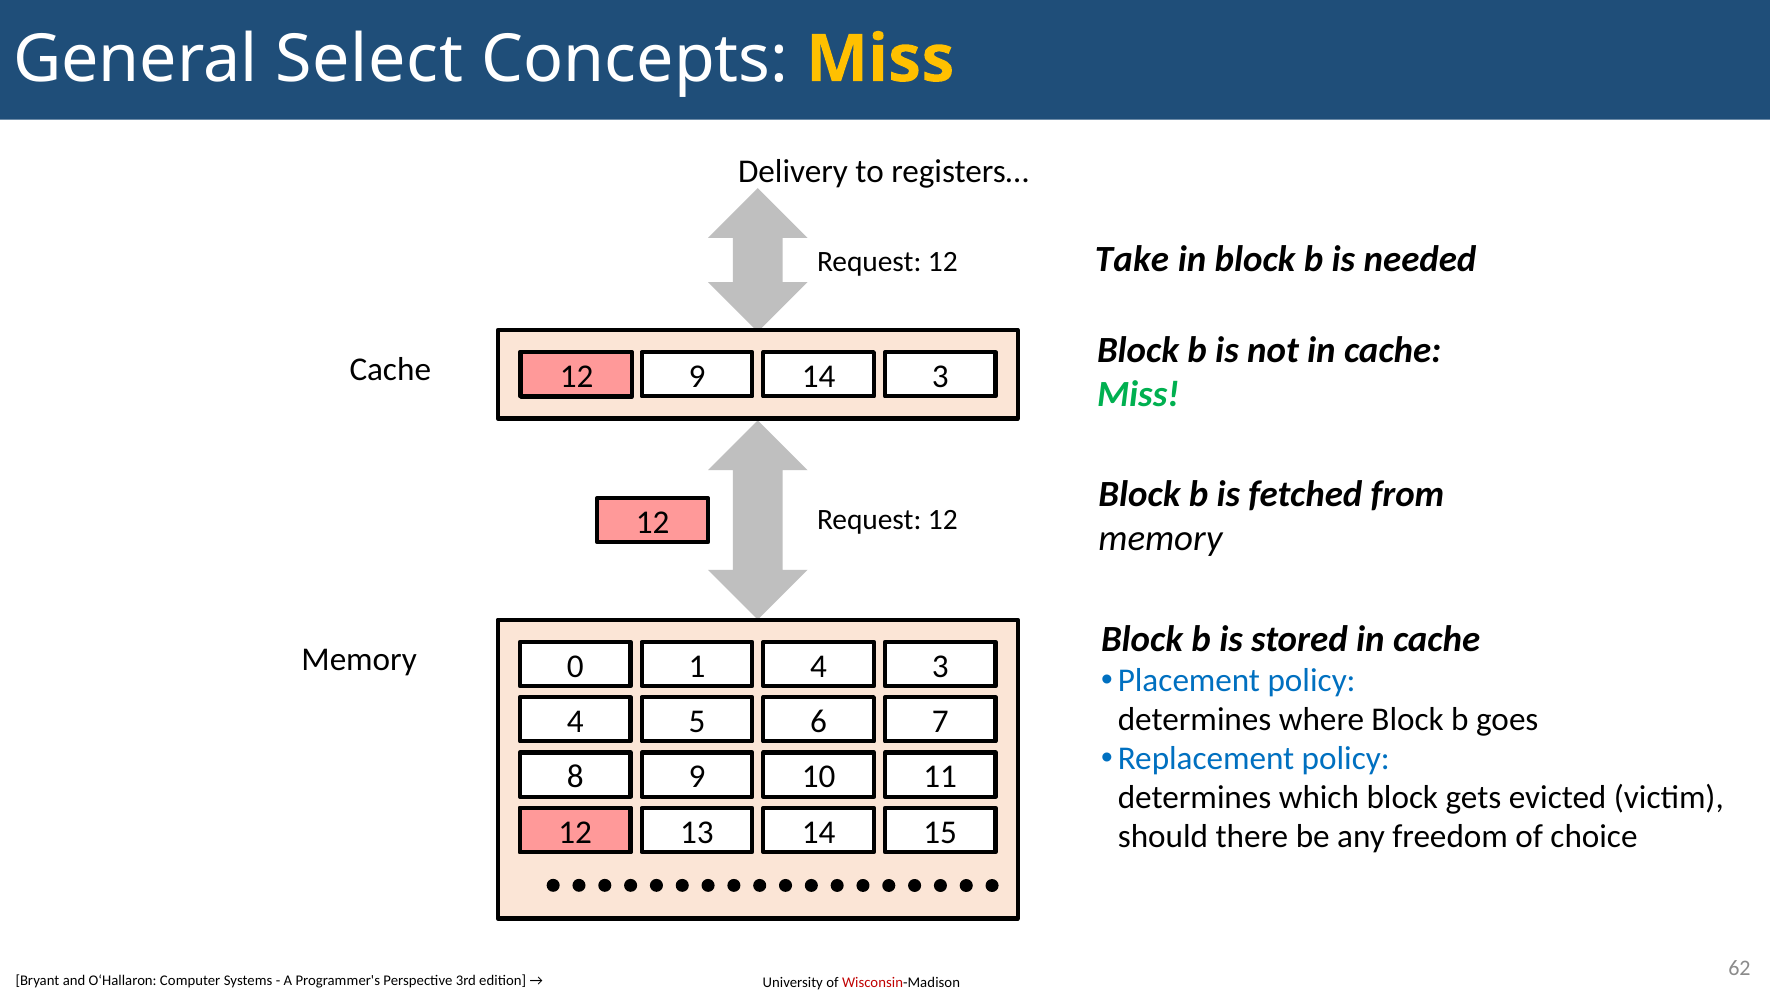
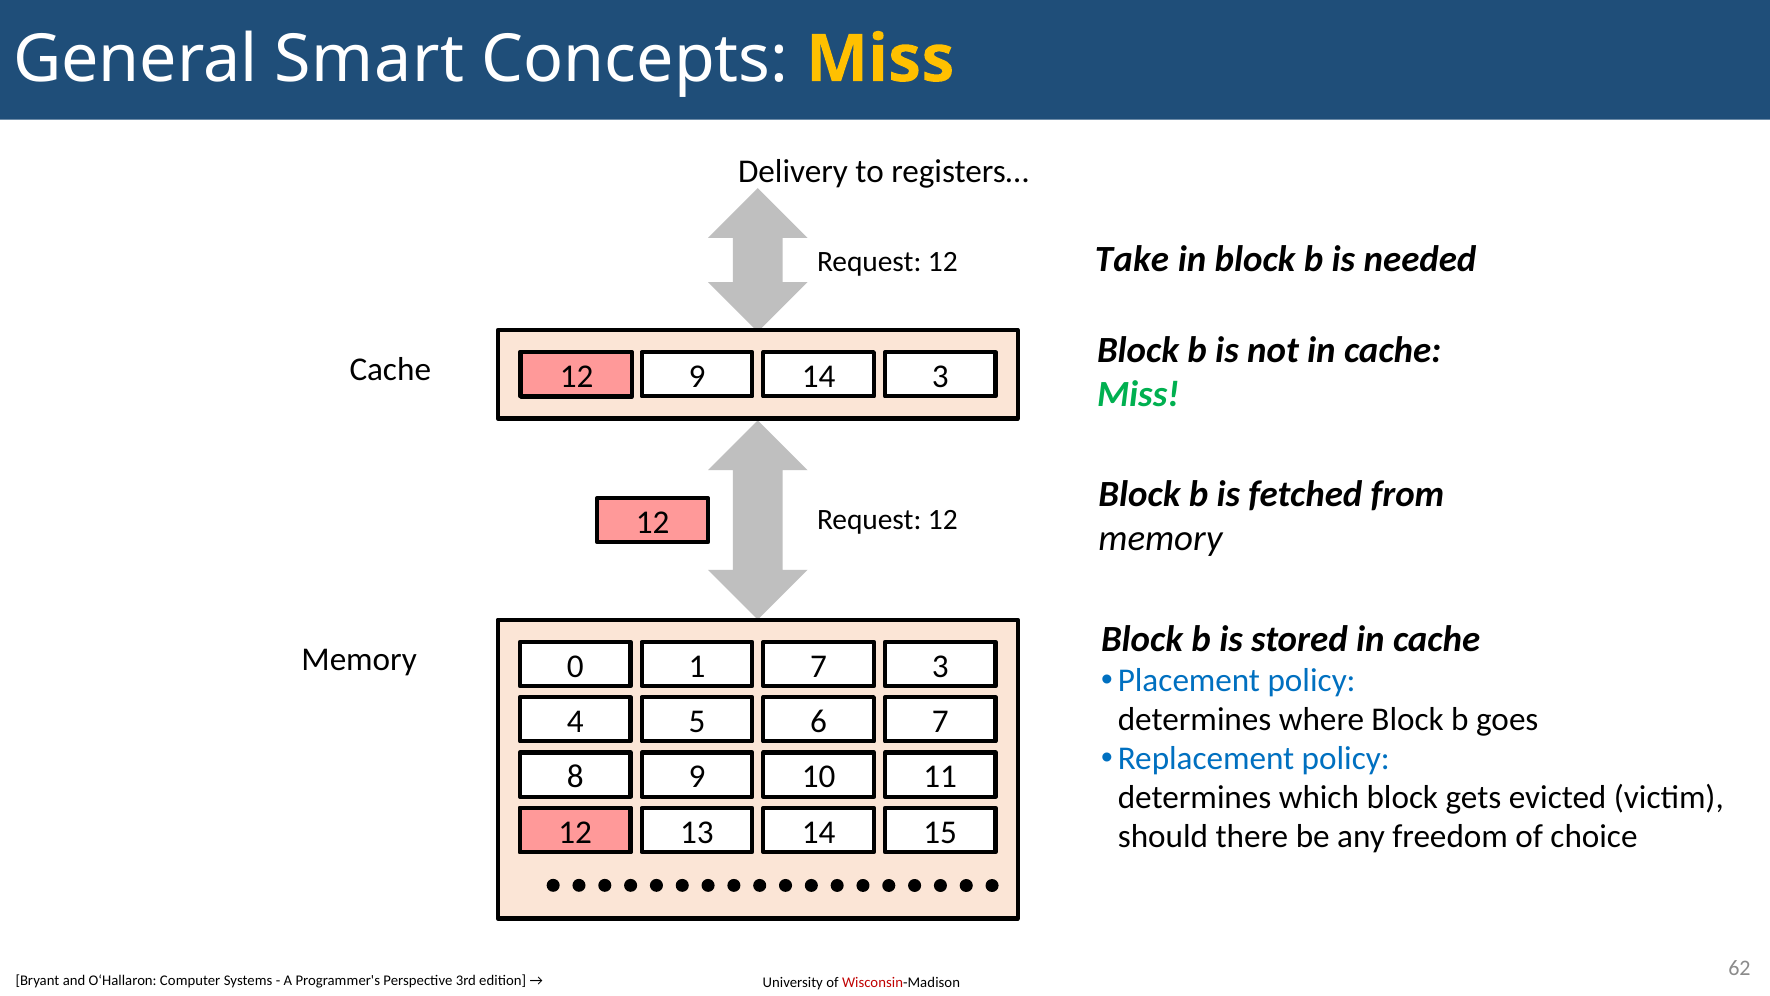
Select: Select -> Smart
1 4: 4 -> 7
